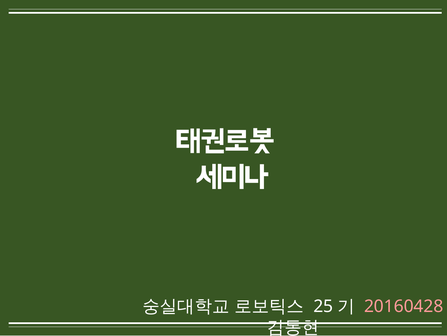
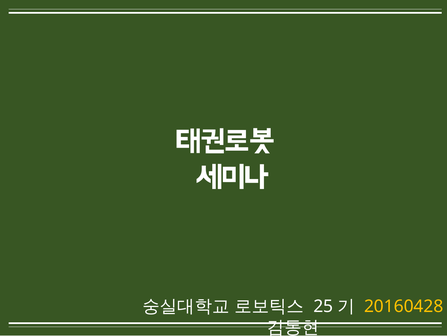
20160428 colour: pink -> yellow
